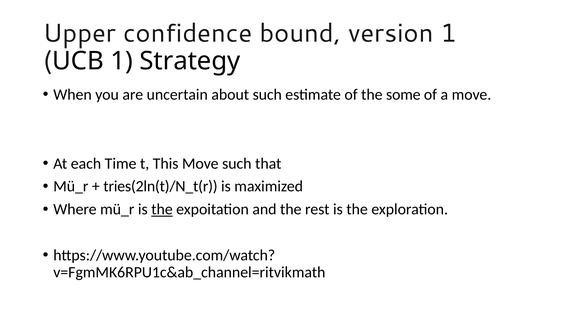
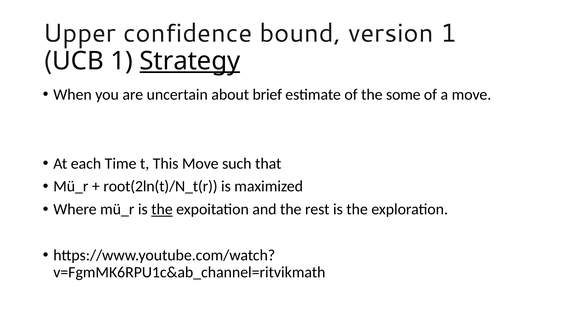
Strategy underline: none -> present
about such: such -> brief
tries(2ln(t)/N_t(r: tries(2ln(t)/N_t(r -> root(2ln(t)/N_t(r
